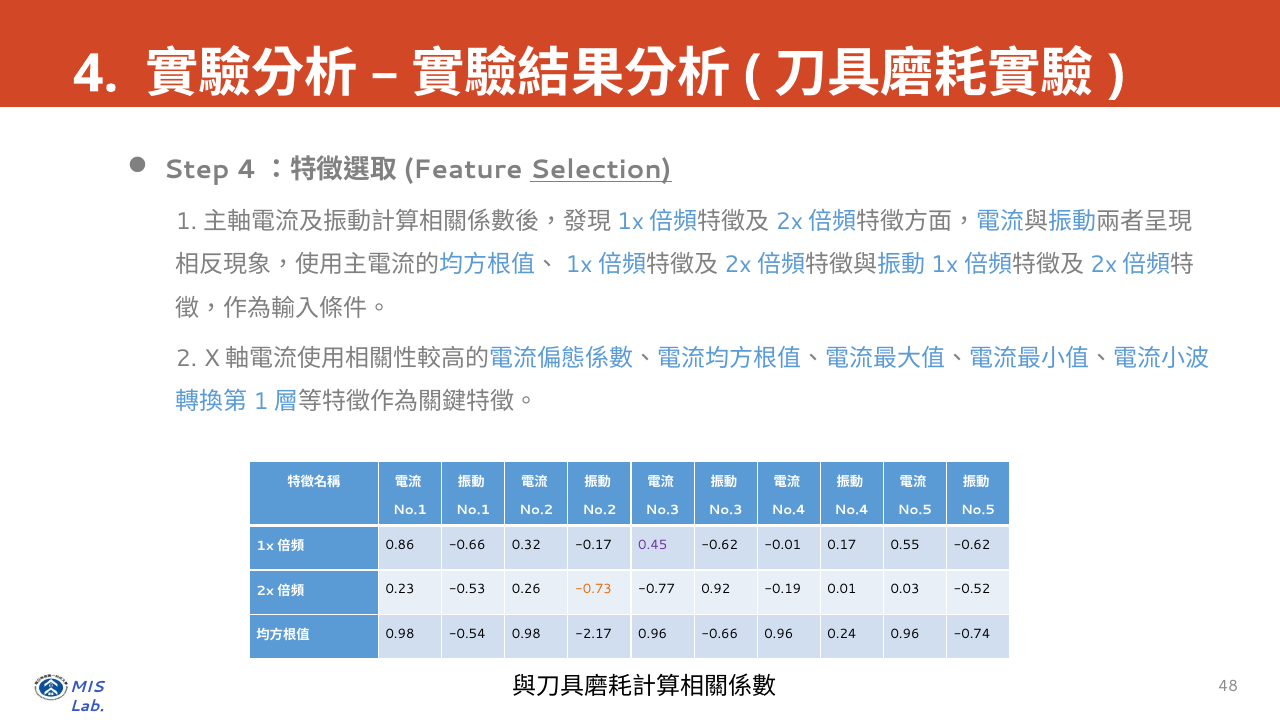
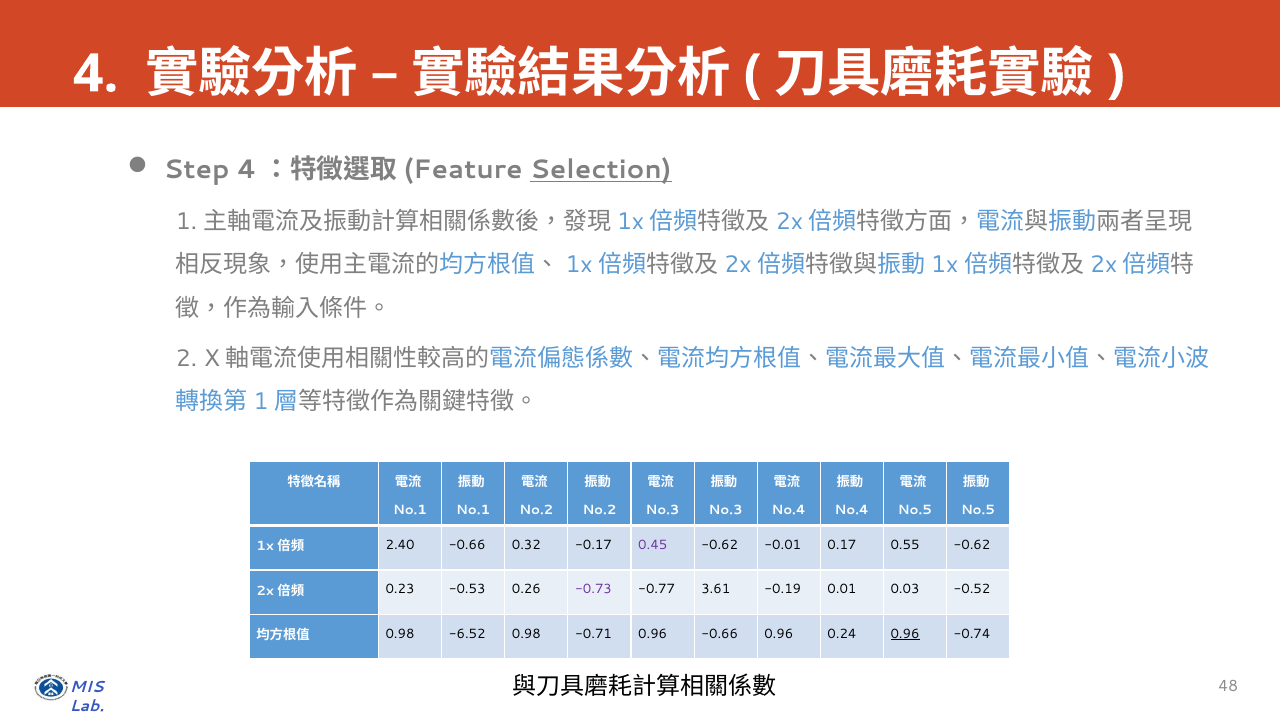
0.86: 0.86 -> 2.40
-0.73 colour: orange -> purple
0.92: 0.92 -> 3.61
-0.54: -0.54 -> -6.52
-2.17: -2.17 -> -0.71
0.96 at (905, 634) underline: none -> present
